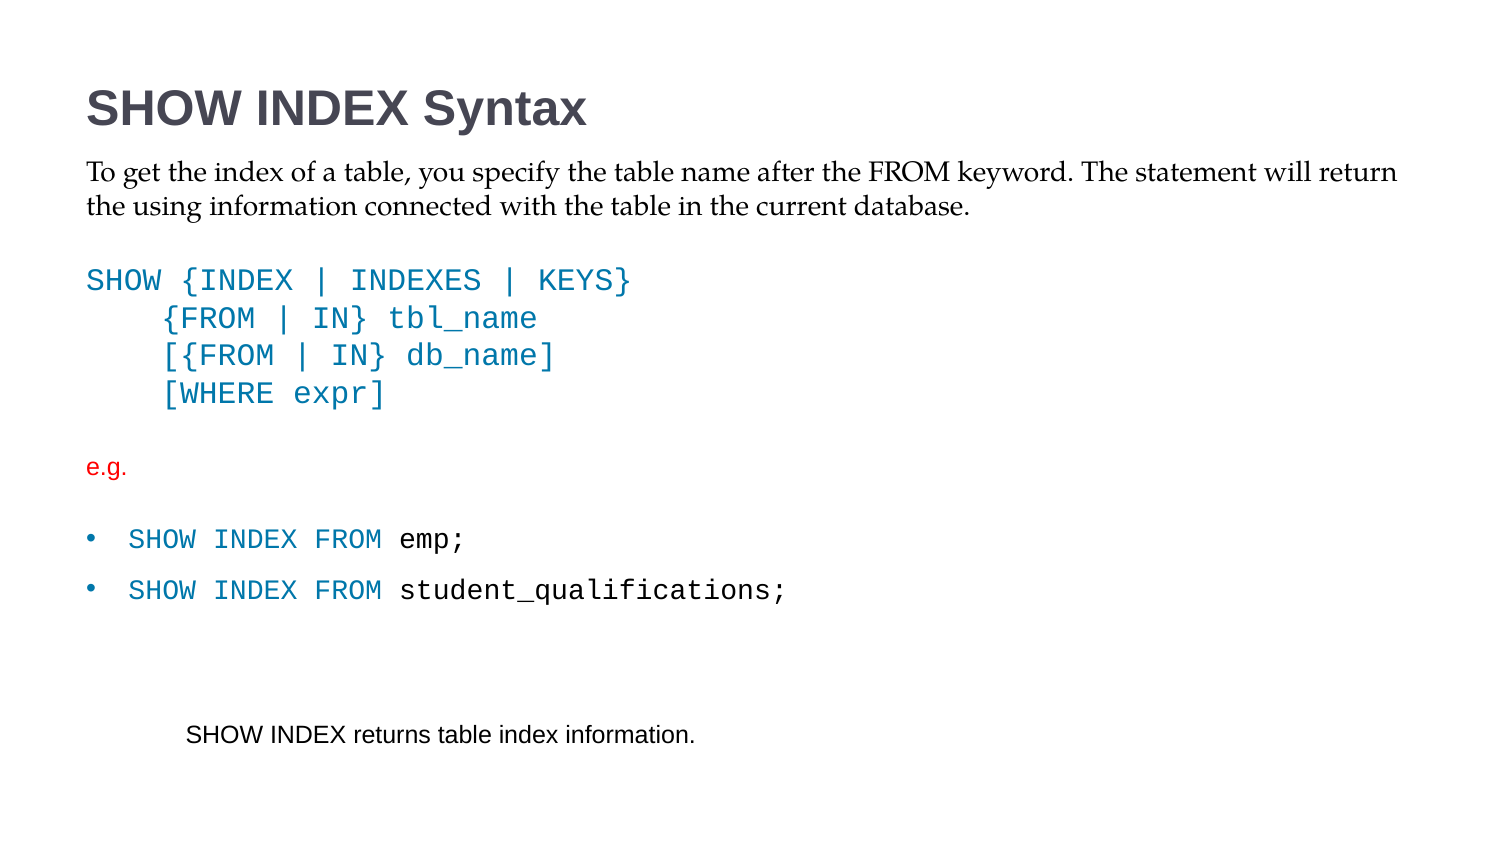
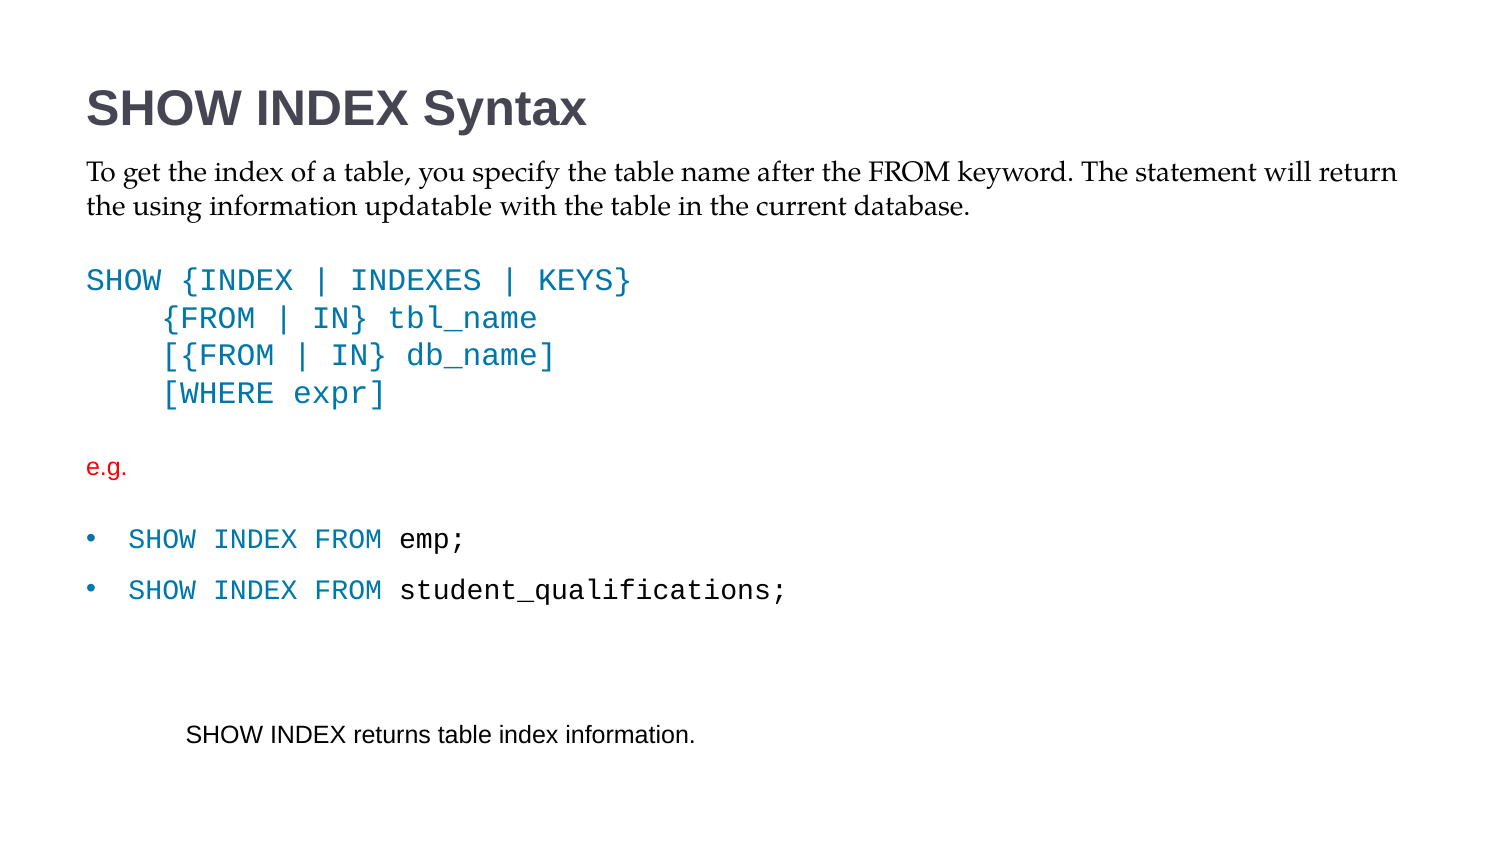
connected: connected -> updatable
